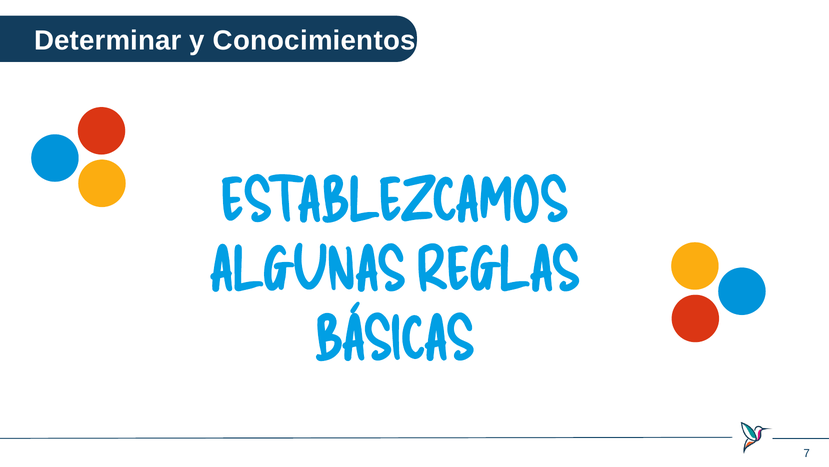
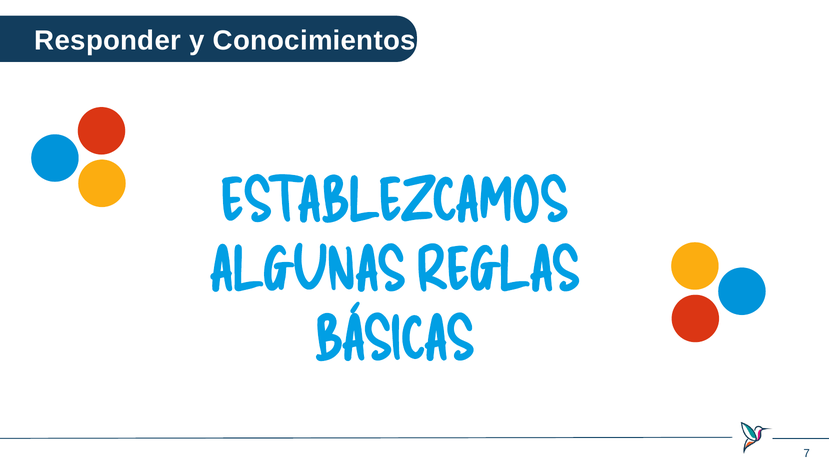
Determinar: Determinar -> Responder
